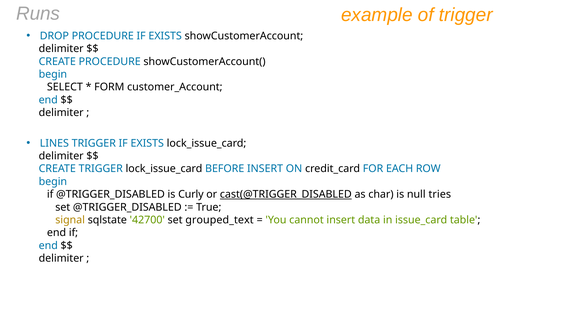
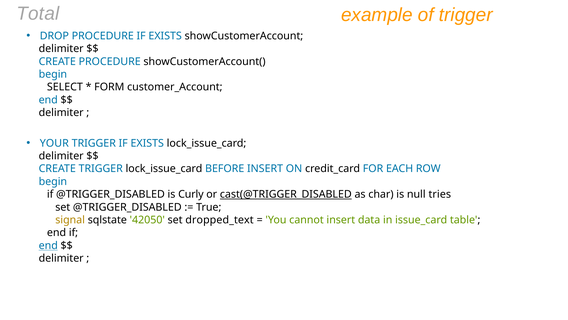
Runs: Runs -> Total
LINES: LINES -> YOUR
42700: 42700 -> 42050
grouped_text: grouped_text -> dropped_text
end at (48, 245) underline: none -> present
